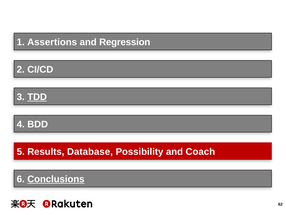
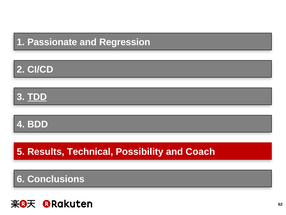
Assertions: Assertions -> Passionate
Database: Database -> Technical
Conclusions underline: present -> none
